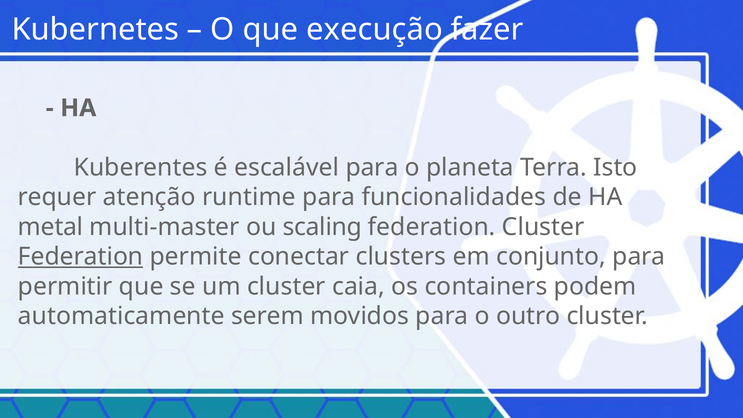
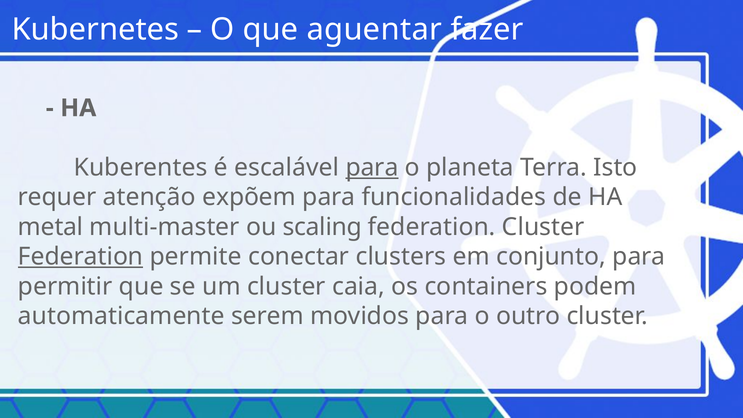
execução: execução -> aguentar
para at (372, 167) underline: none -> present
runtime: runtime -> expõem
